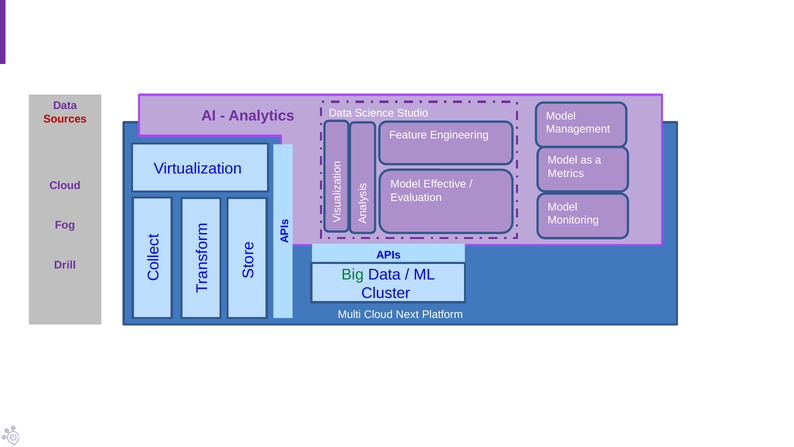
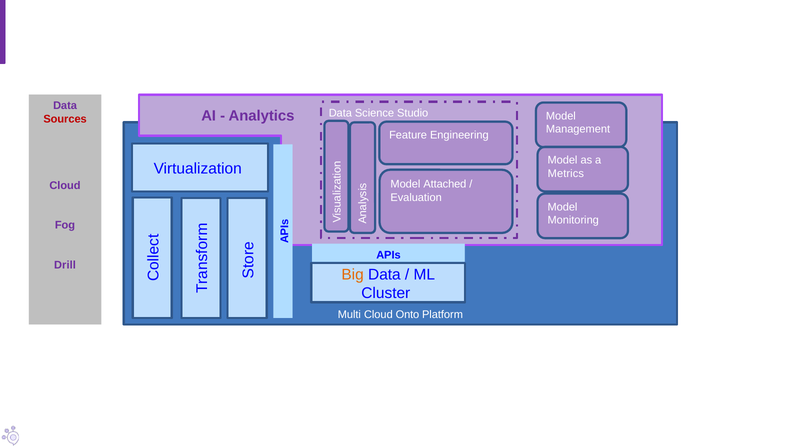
Effective: Effective -> Attached
Big colour: green -> orange
Next: Next -> Onto
